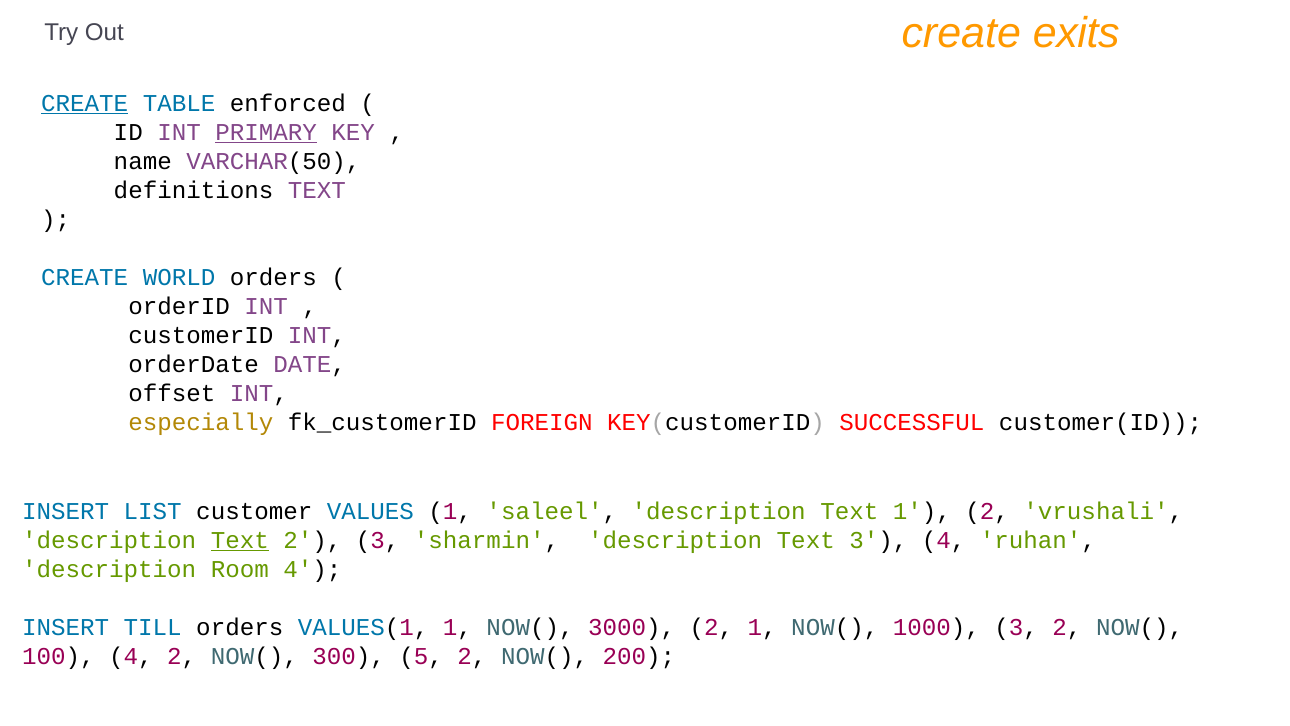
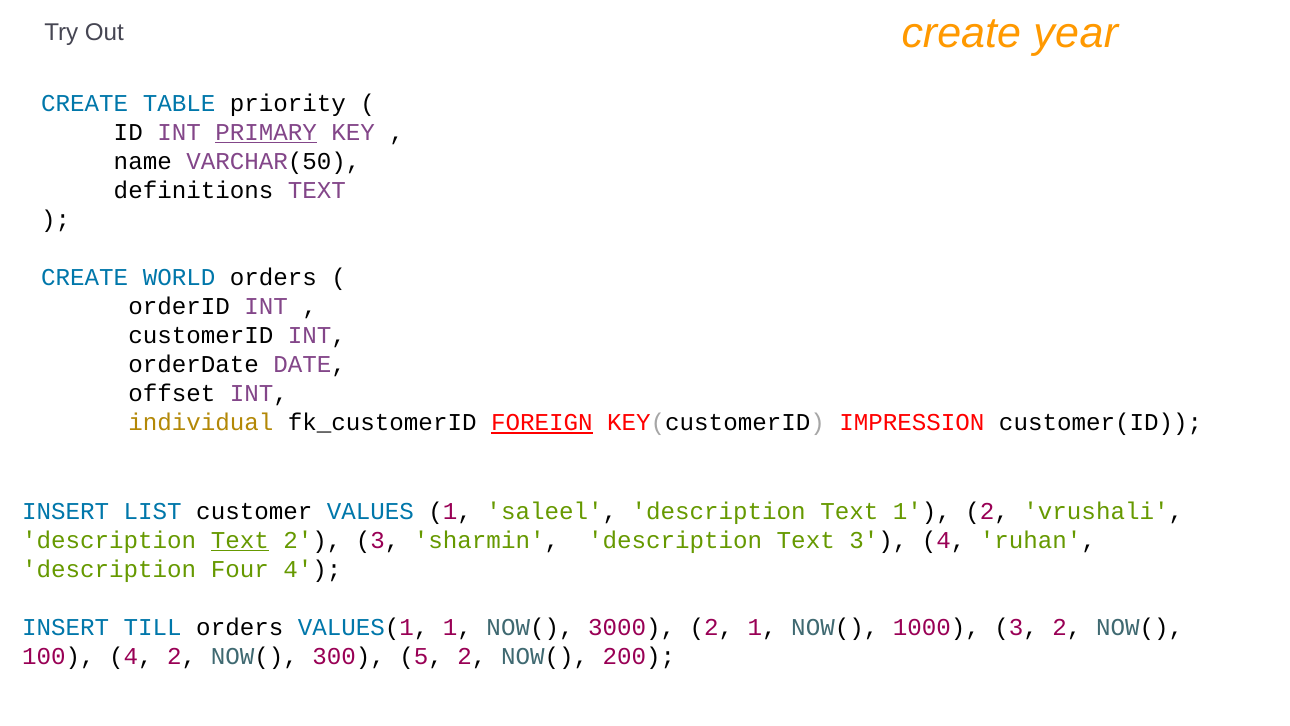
exits: exits -> year
CREATE at (85, 103) underline: present -> none
enforced: enforced -> priority
especially: especially -> individual
FOREIGN underline: none -> present
SUCCESSFUL: SUCCESSFUL -> IMPRESSION
Room: Room -> Four
